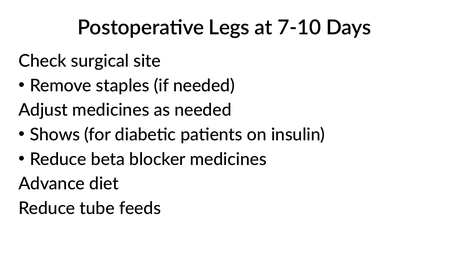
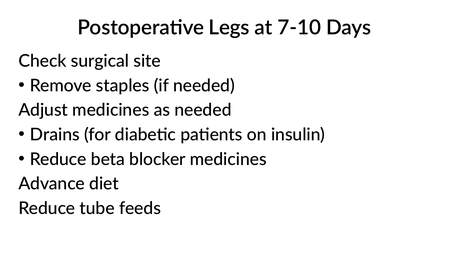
Shows: Shows -> Drains
